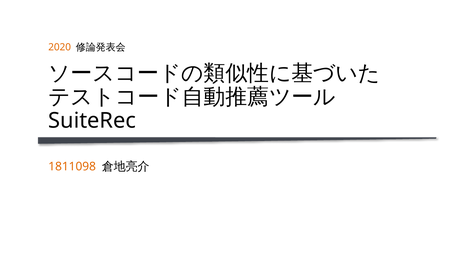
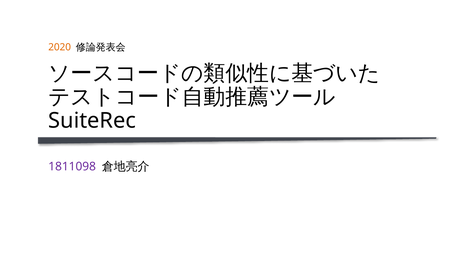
1811098 colour: orange -> purple
